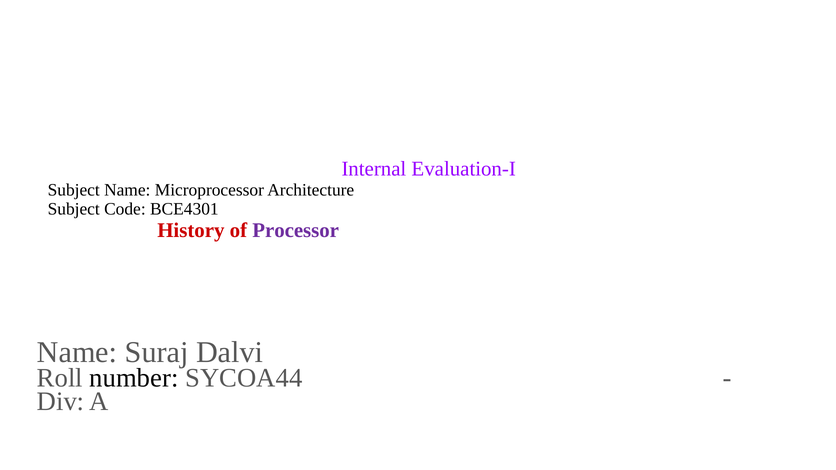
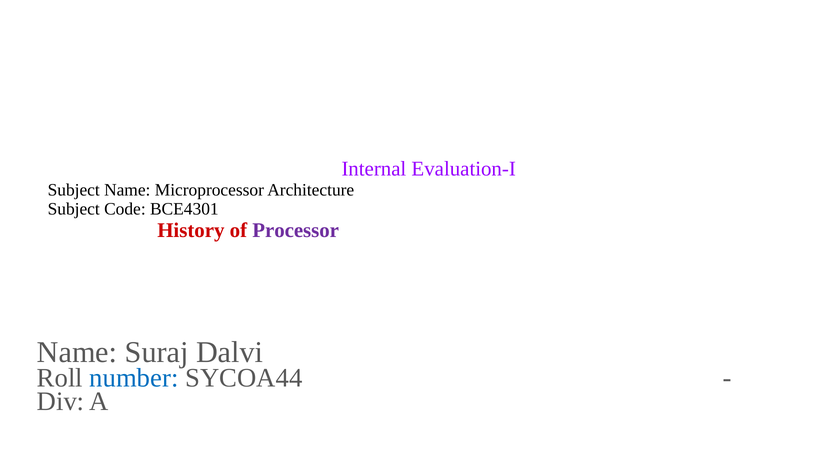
number colour: black -> blue
